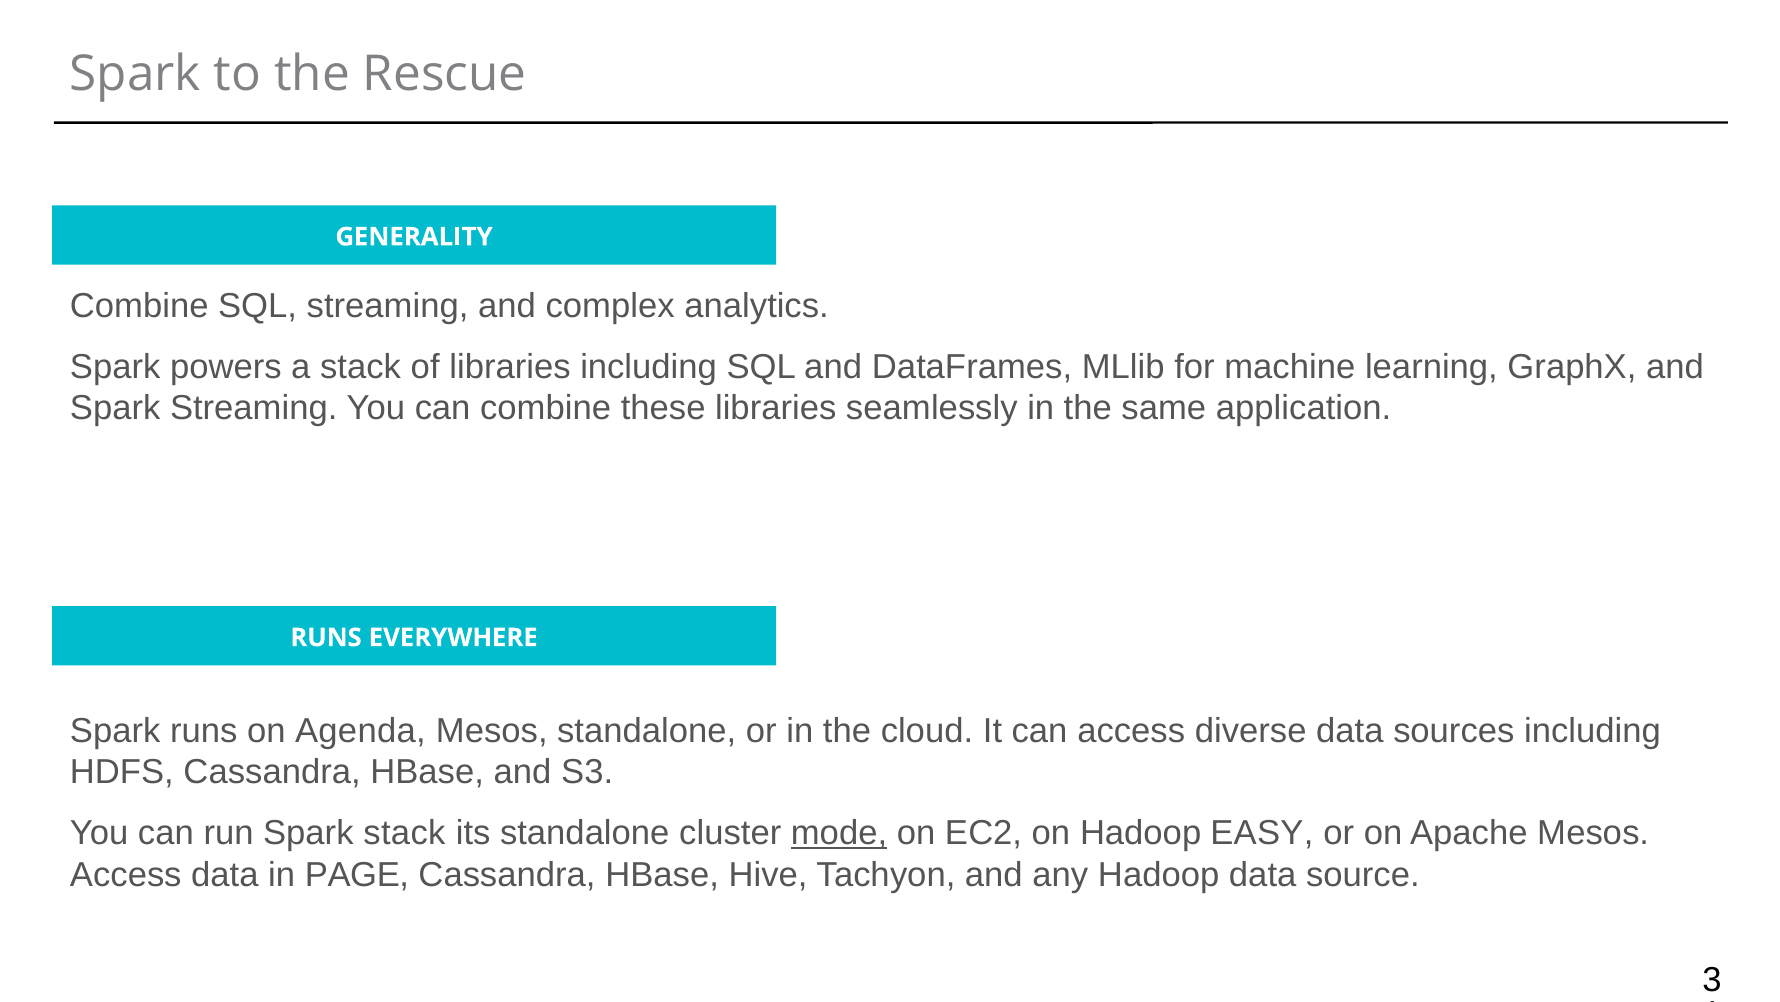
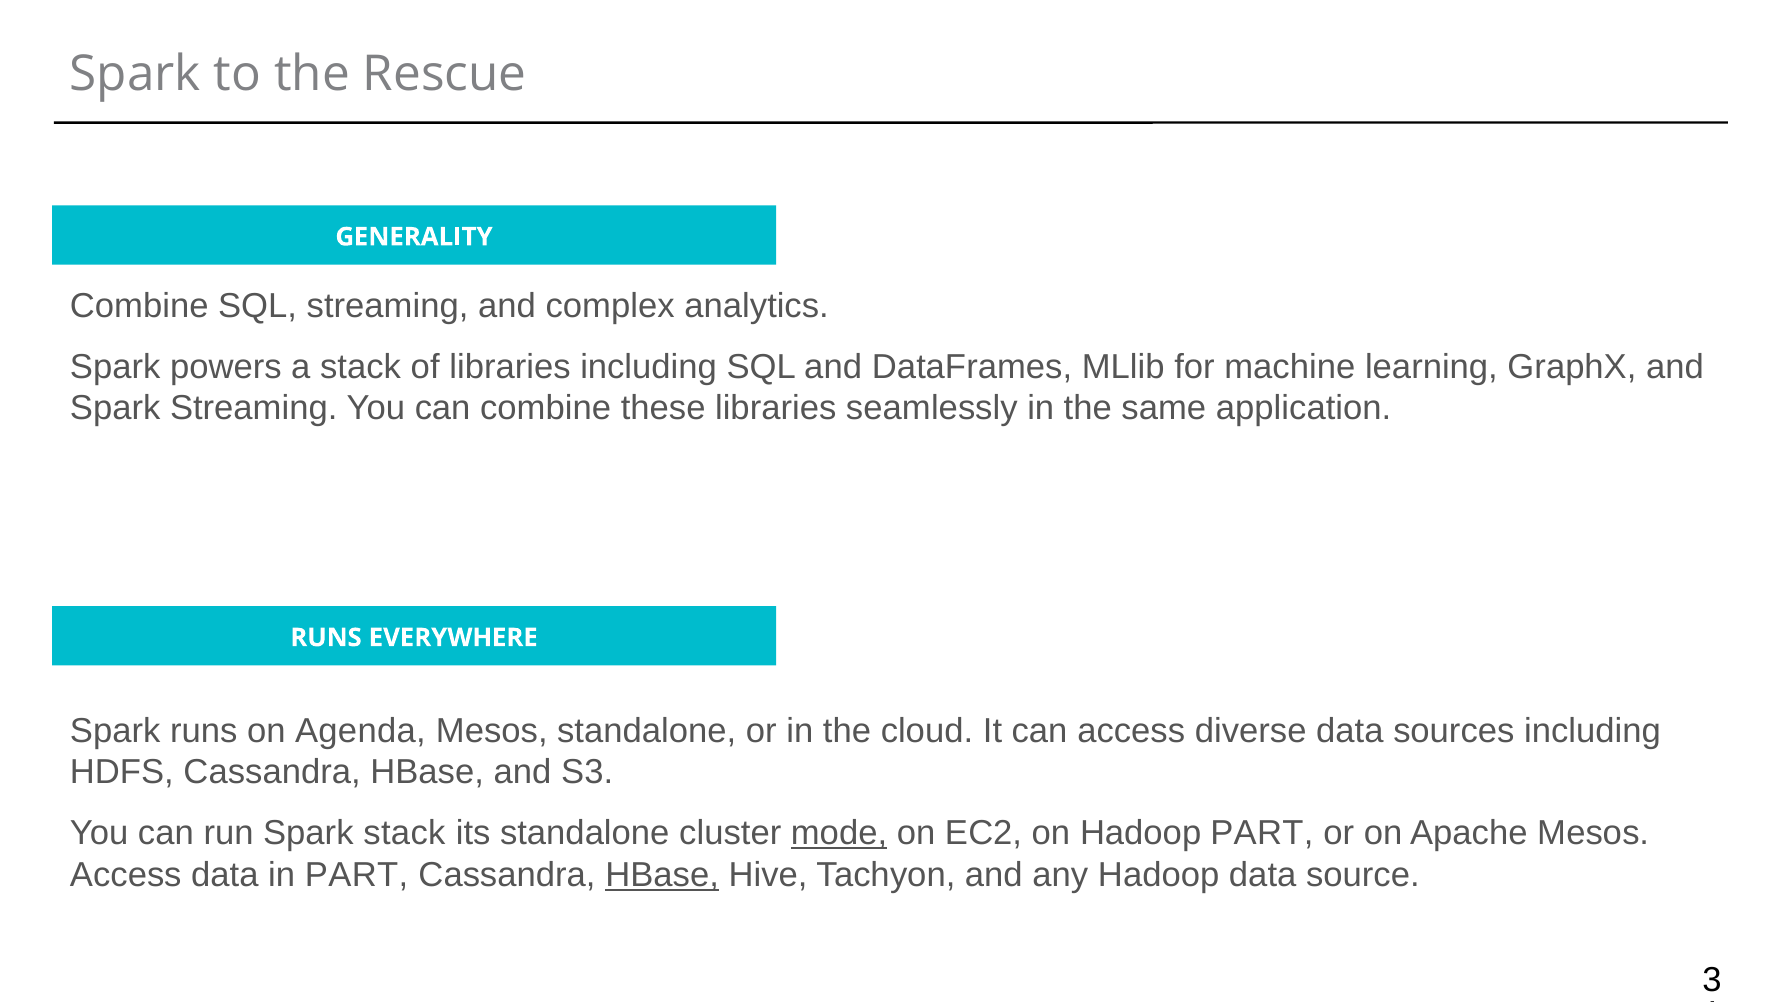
Hadoop EASY: EASY -> PART
in PAGE: PAGE -> PART
HBase at (662, 875) underline: none -> present
